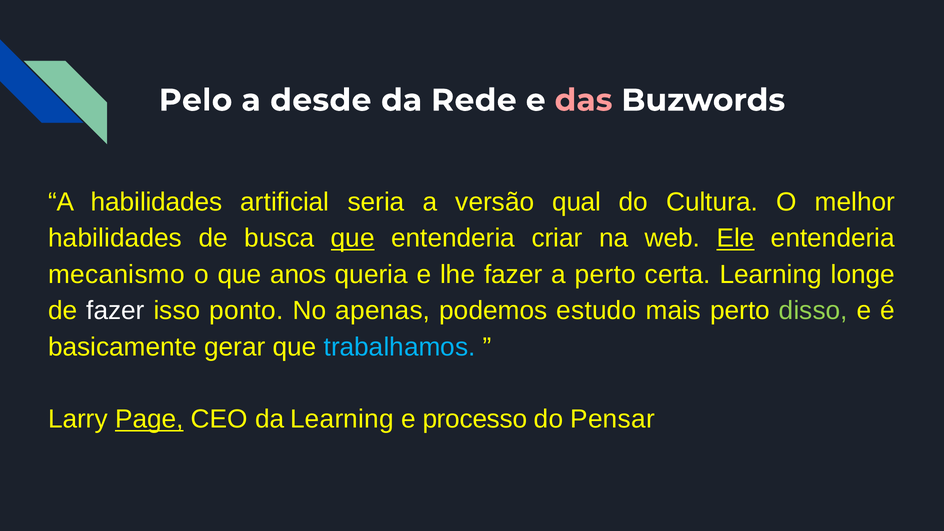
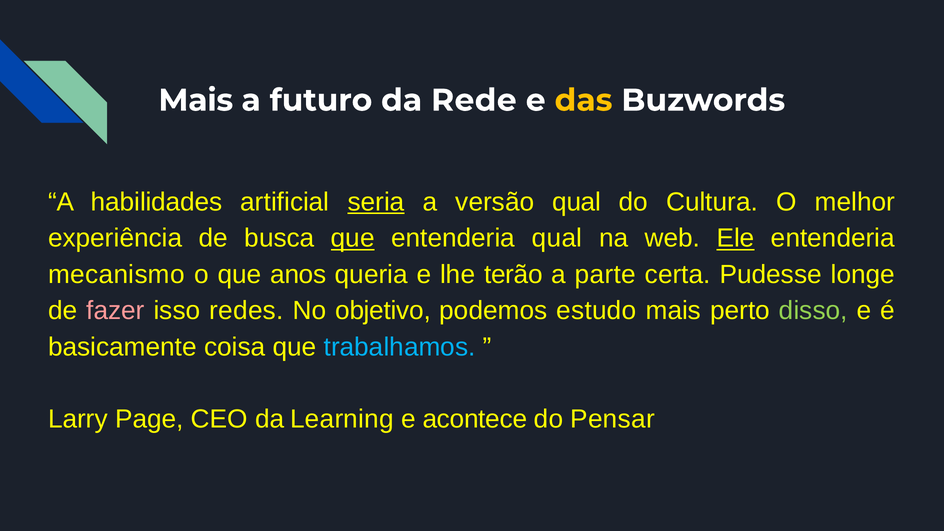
Pelo at (196, 100): Pelo -> Mais
desde: desde -> futuro
das colour: pink -> yellow
seria underline: none -> present
habilidades at (115, 238): habilidades -> experiência
entenderia criar: criar -> qual
lhe fazer: fazer -> terão
a perto: perto -> parte
certa Learning: Learning -> Pudesse
fazer at (115, 311) colour: white -> pink
ponto: ponto -> redes
apenas: apenas -> objetivo
gerar: gerar -> coisa
Page underline: present -> none
processo: processo -> acontece
